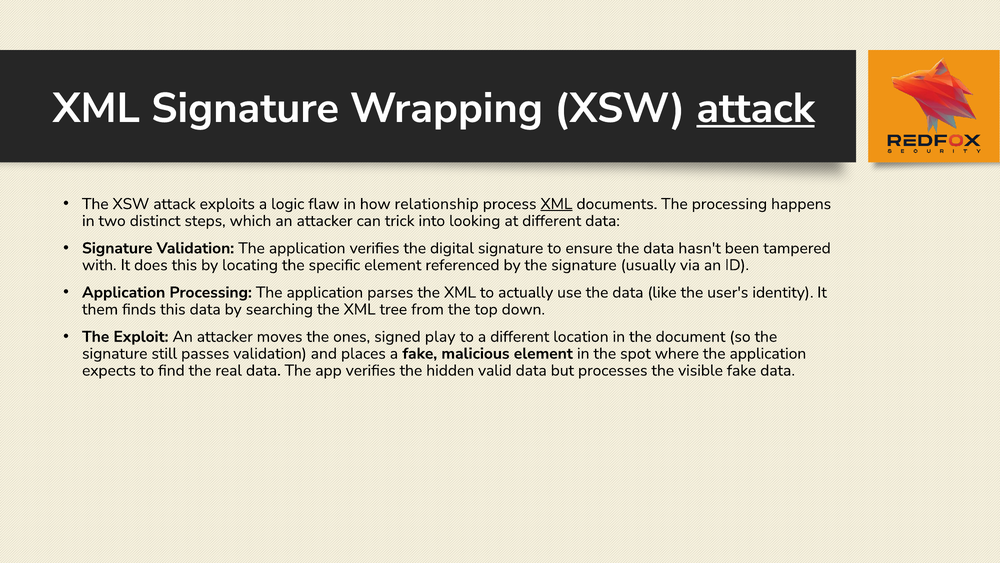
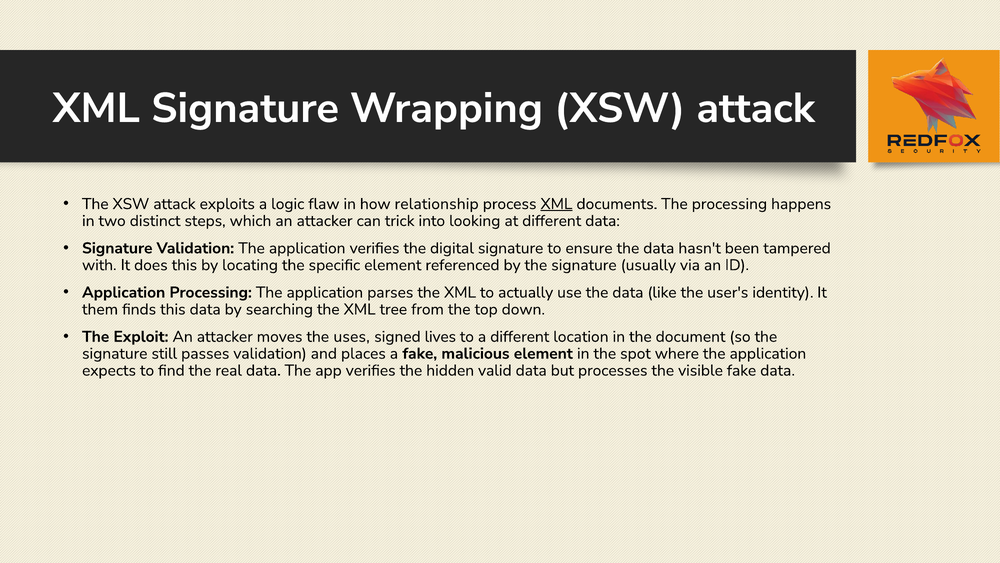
attack at (756, 108) underline: present -> none
ones: ones -> uses
play: play -> lives
